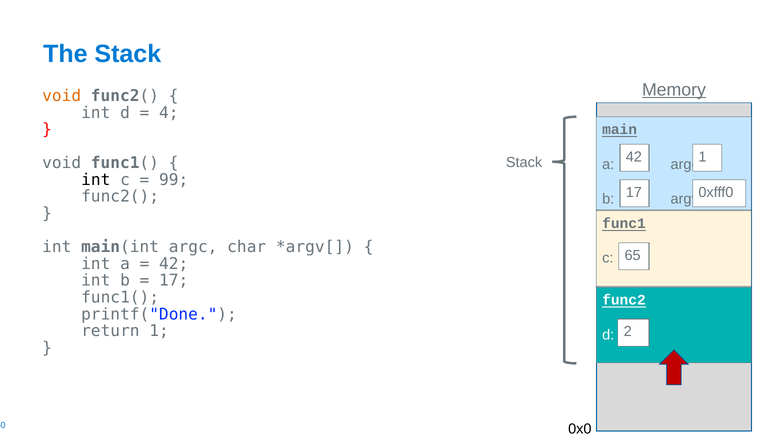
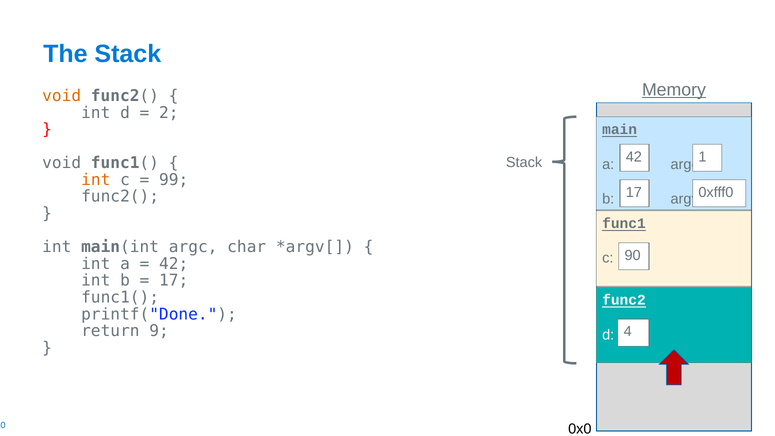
4: 4 -> 2
int at (96, 180) colour: black -> orange
65: 65 -> 90
return 1: 1 -> 9
2: 2 -> 4
